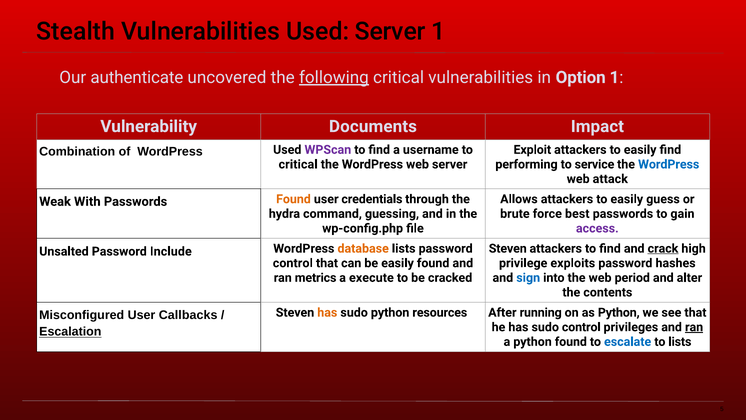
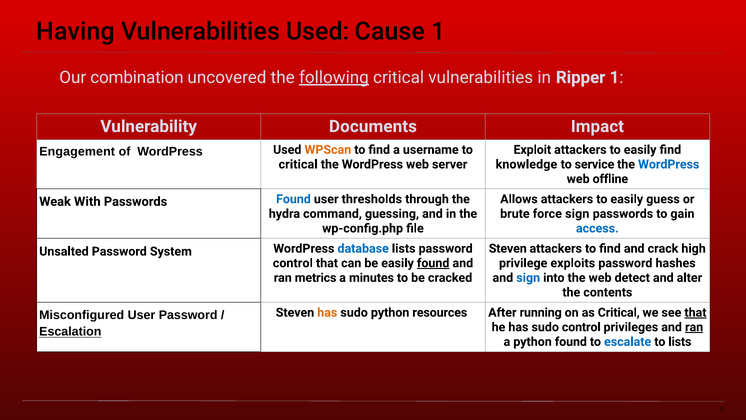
Stealth: Stealth -> Having
Used Server: Server -> Cause
authenticate: authenticate -> combination
Option: Option -> Ripper
Combination: Combination -> Engagement
WPScan colour: purple -> orange
performing: performing -> knowledge
attack: attack -> offline
Found at (293, 199) colour: orange -> blue
credentials: credentials -> thresholds
force best: best -> sign
access colour: purple -> blue
crack underline: present -> none
Include: Include -> System
database colour: orange -> blue
found at (433, 263) underline: none -> present
execute: execute -> minutes
period: period -> detect
as Python: Python -> Critical
that at (695, 312) underline: none -> present
User Callbacks: Callbacks -> Password
